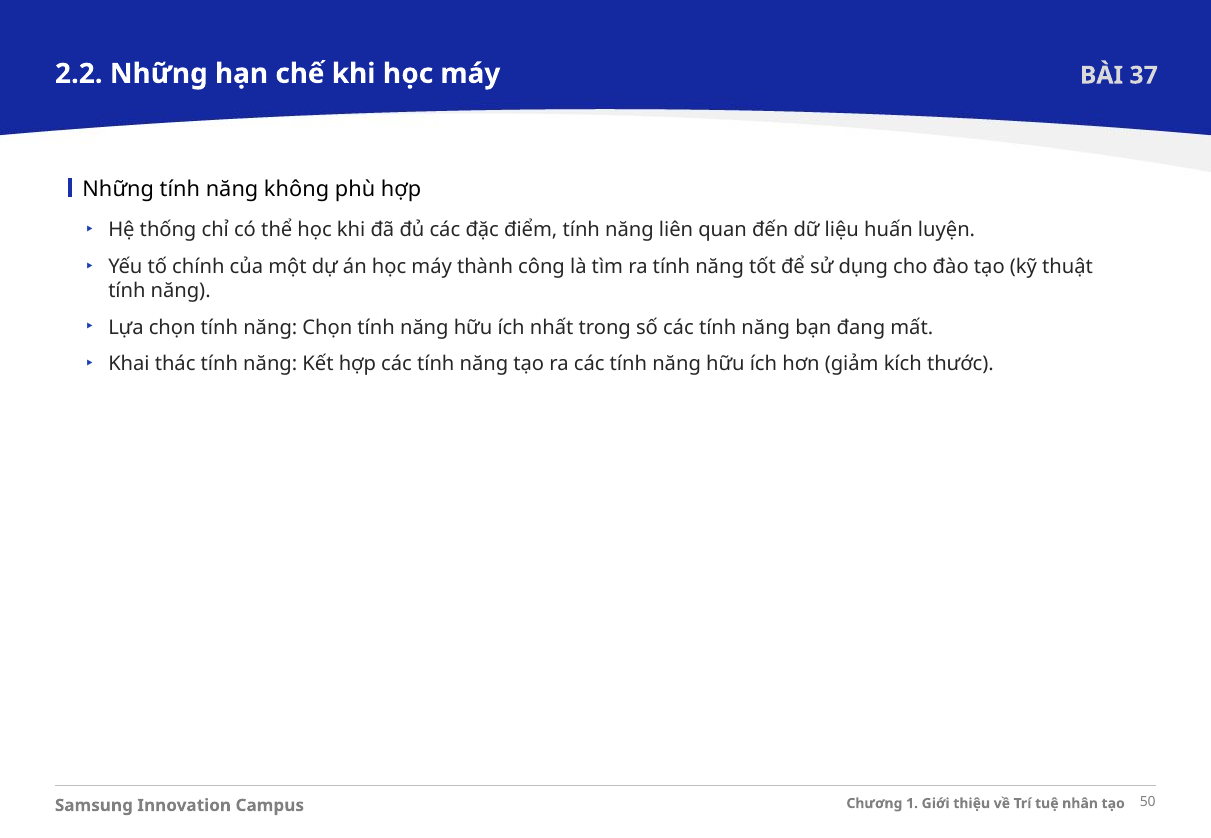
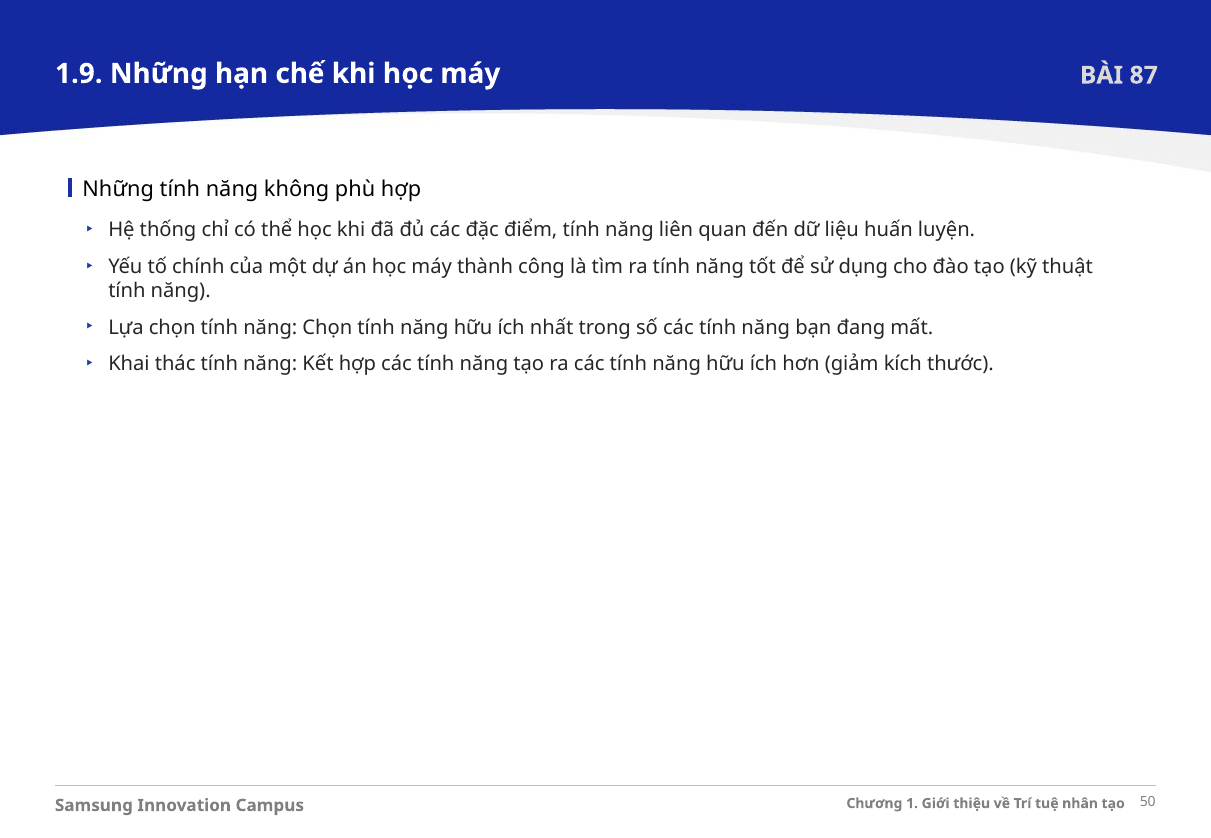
2.2: 2.2 -> 1.9
37: 37 -> 87
